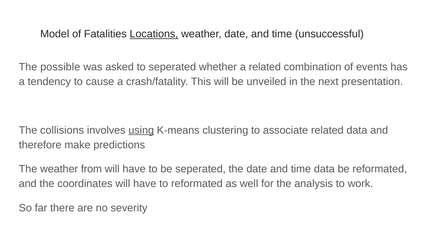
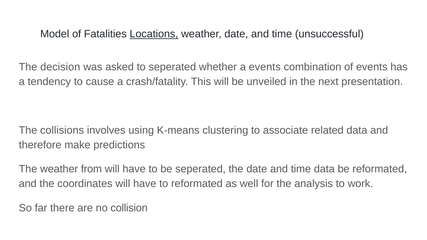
possible: possible -> decision
a related: related -> events
using underline: present -> none
severity: severity -> collision
